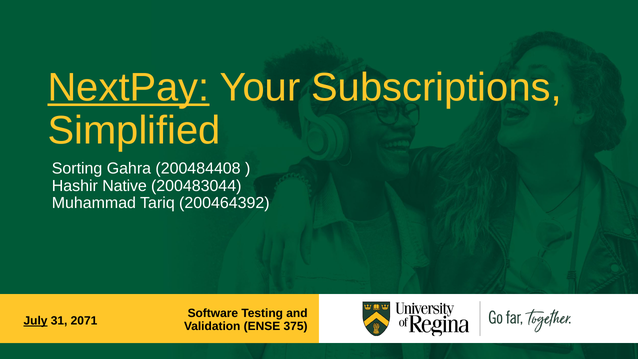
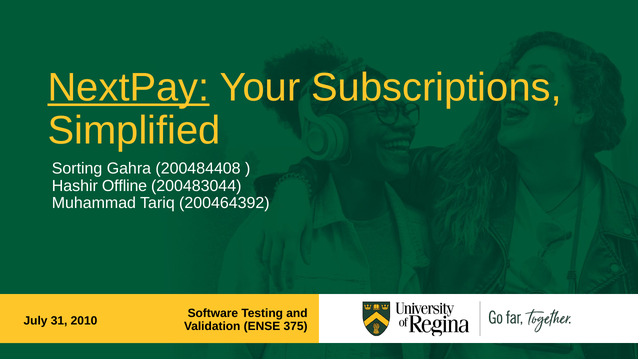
Native: Native -> Offline
July underline: present -> none
2071: 2071 -> 2010
